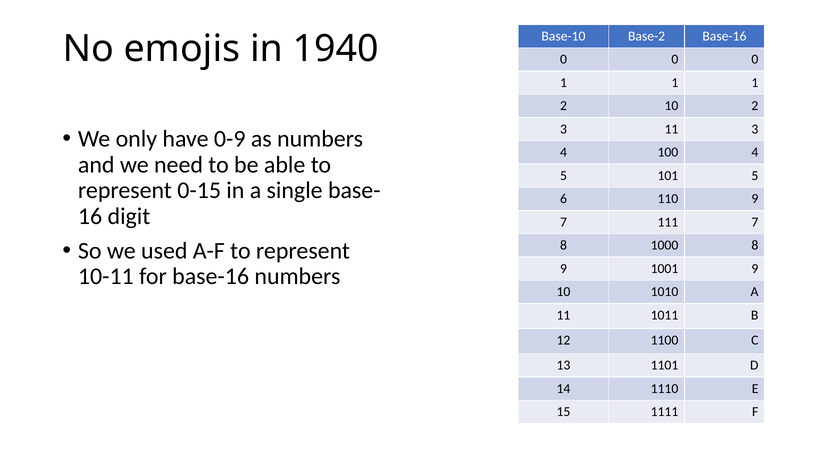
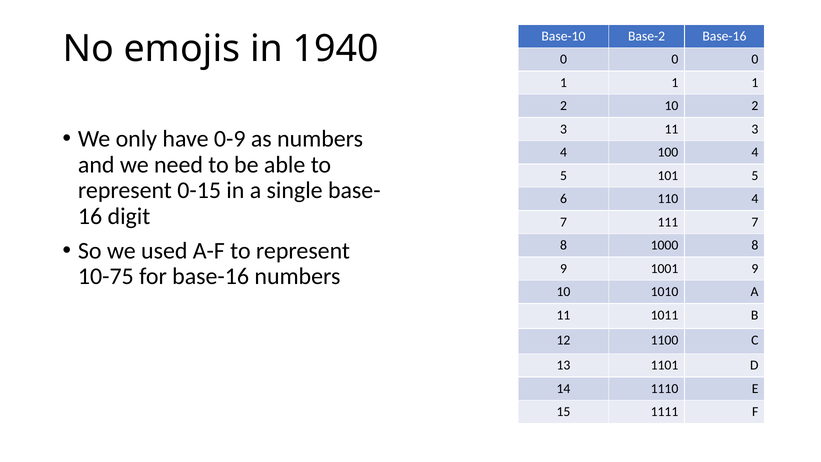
110 9: 9 -> 4
10-11: 10-11 -> 10-75
